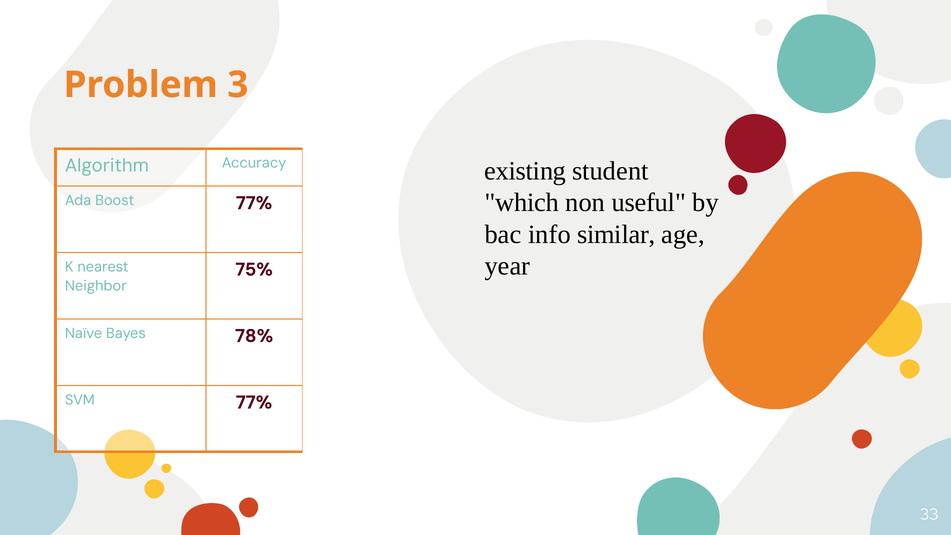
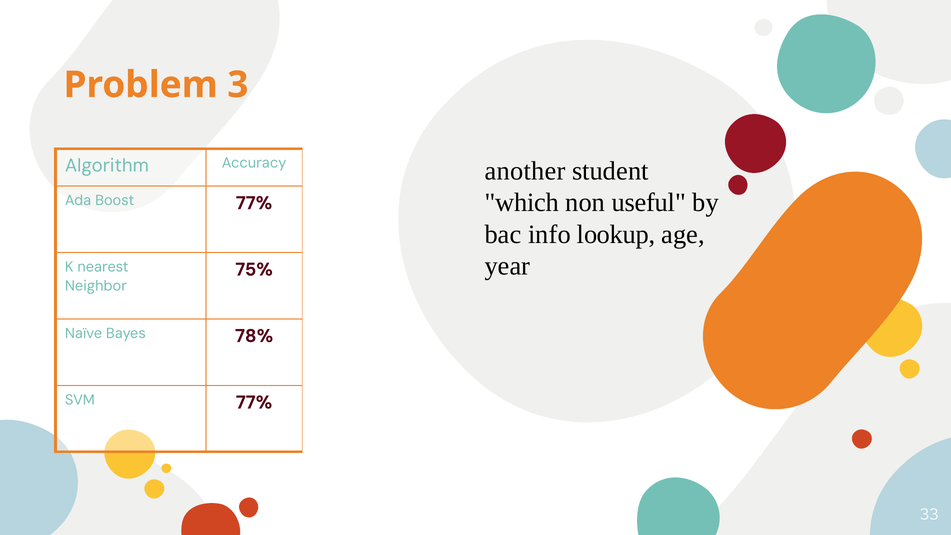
existing: existing -> another
similar: similar -> lookup
